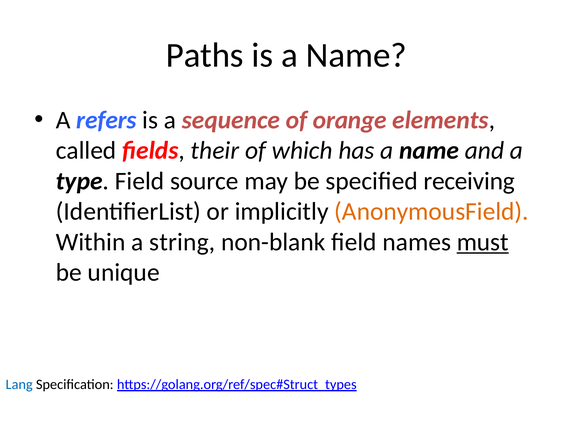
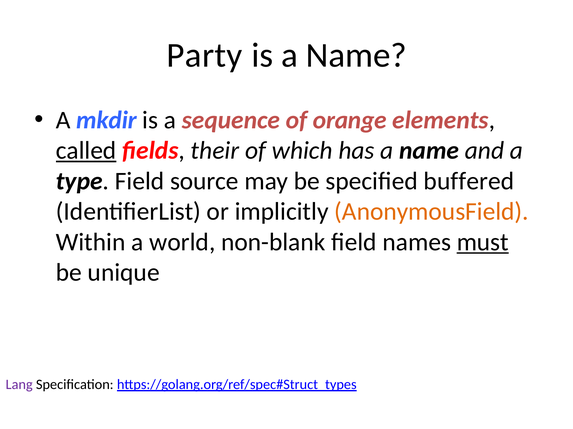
Paths: Paths -> Party
refers: refers -> mkdir
called underline: none -> present
receiving: receiving -> buffered
string: string -> world
Lang colour: blue -> purple
